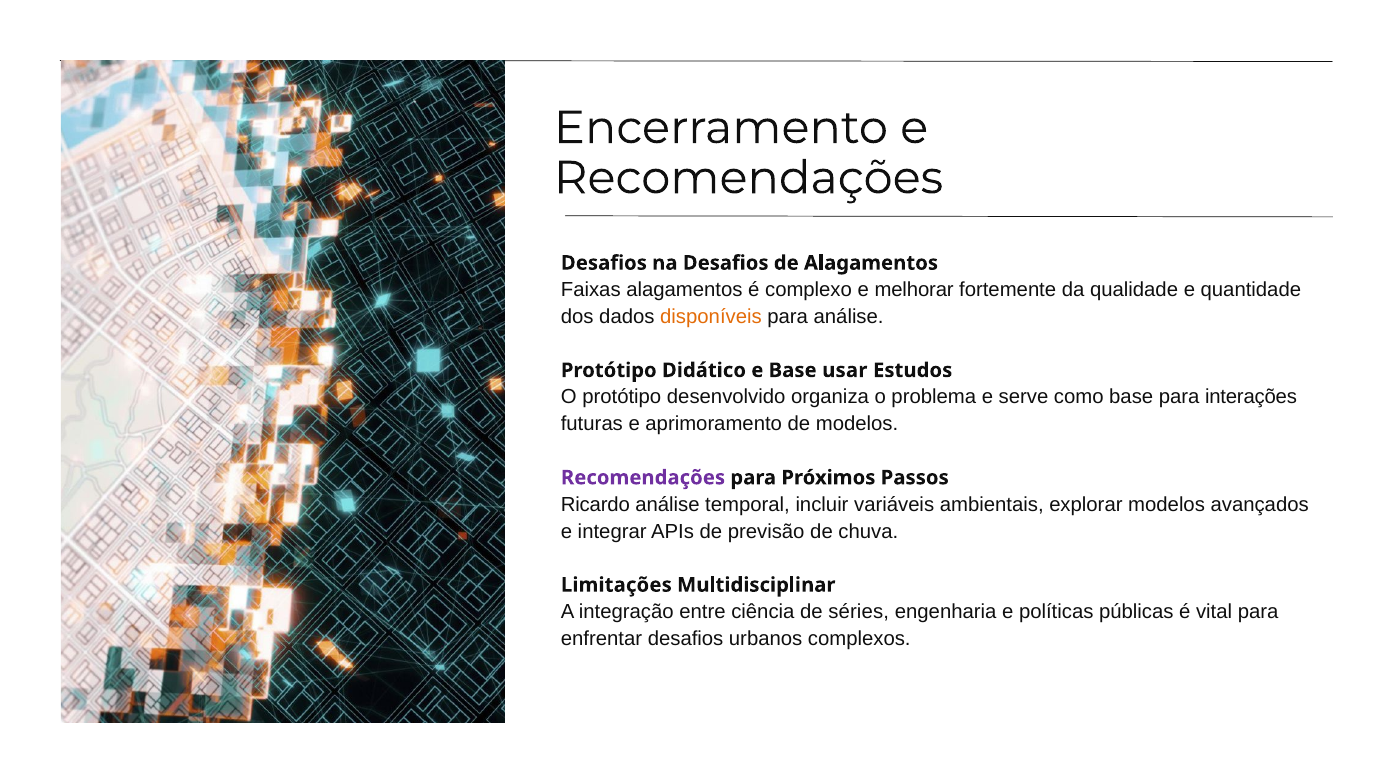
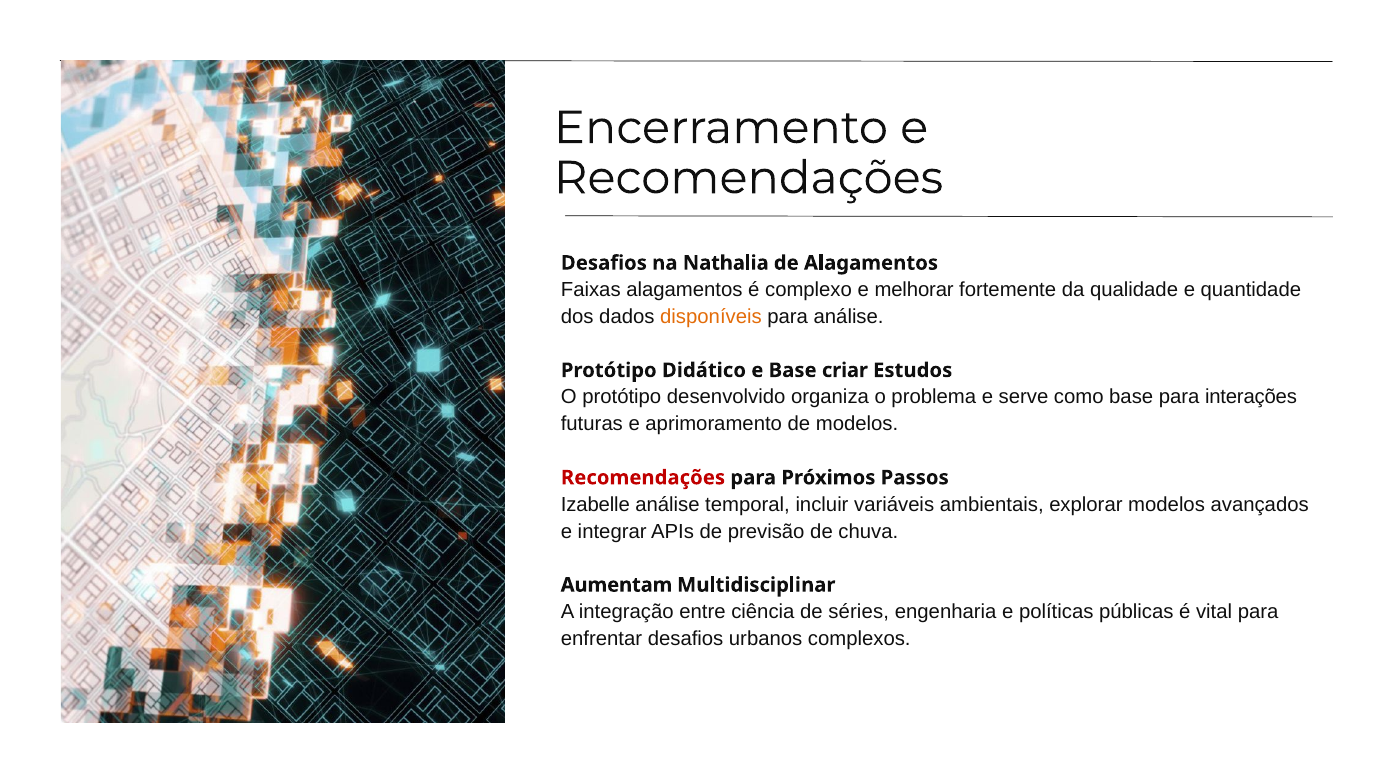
na Desafios: Desafios -> Nathalia
usar: usar -> criar
Recomendações at (643, 477) colour: purple -> red
Ricardo: Ricardo -> Izabelle
Limitações: Limitações -> Aumentam
